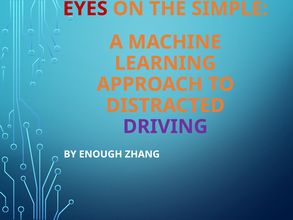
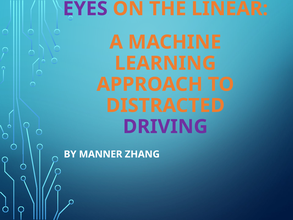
EYES colour: red -> purple
SIMPLE: SIMPLE -> LINEAR
ENOUGH: ENOUGH -> MANNER
